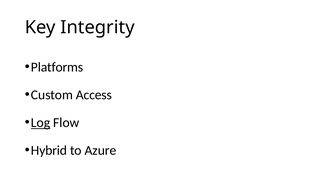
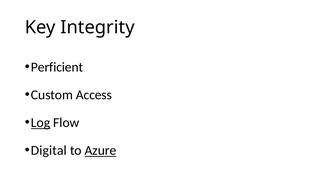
Platforms: Platforms -> Perficient
Hybrid: Hybrid -> Digital
Azure underline: none -> present
